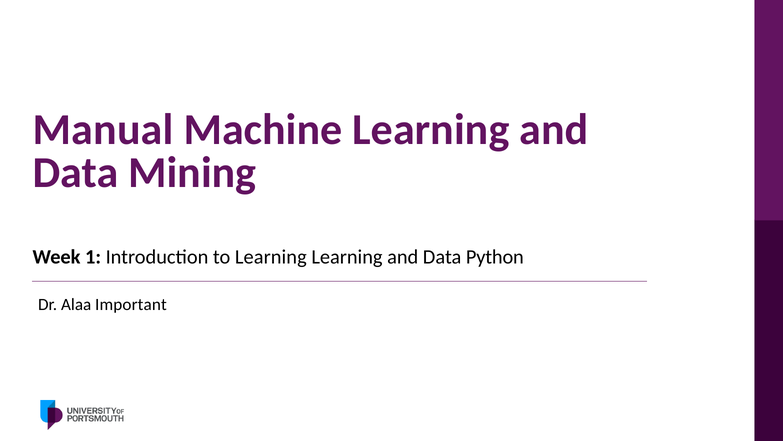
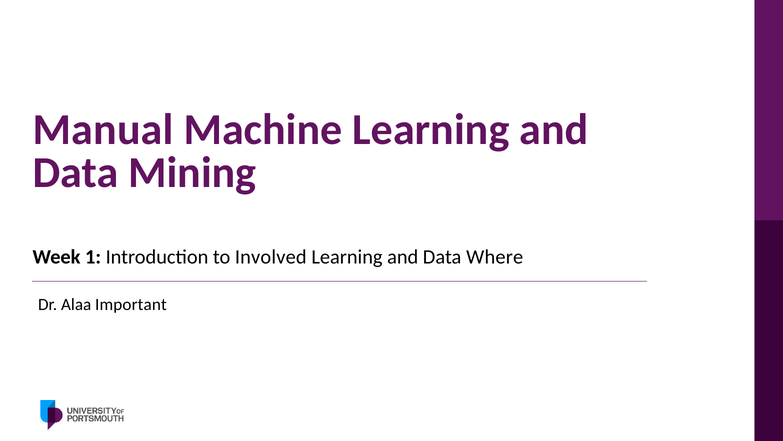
to Learning: Learning -> Involved
Python: Python -> Where
